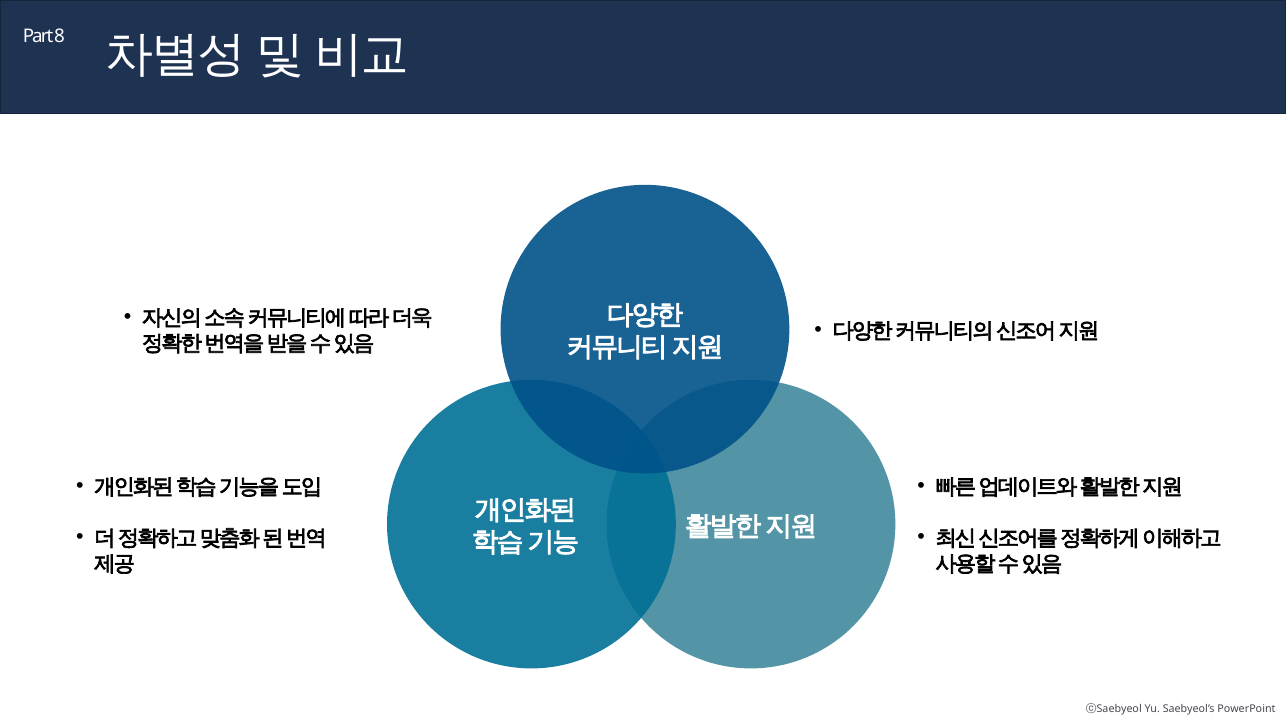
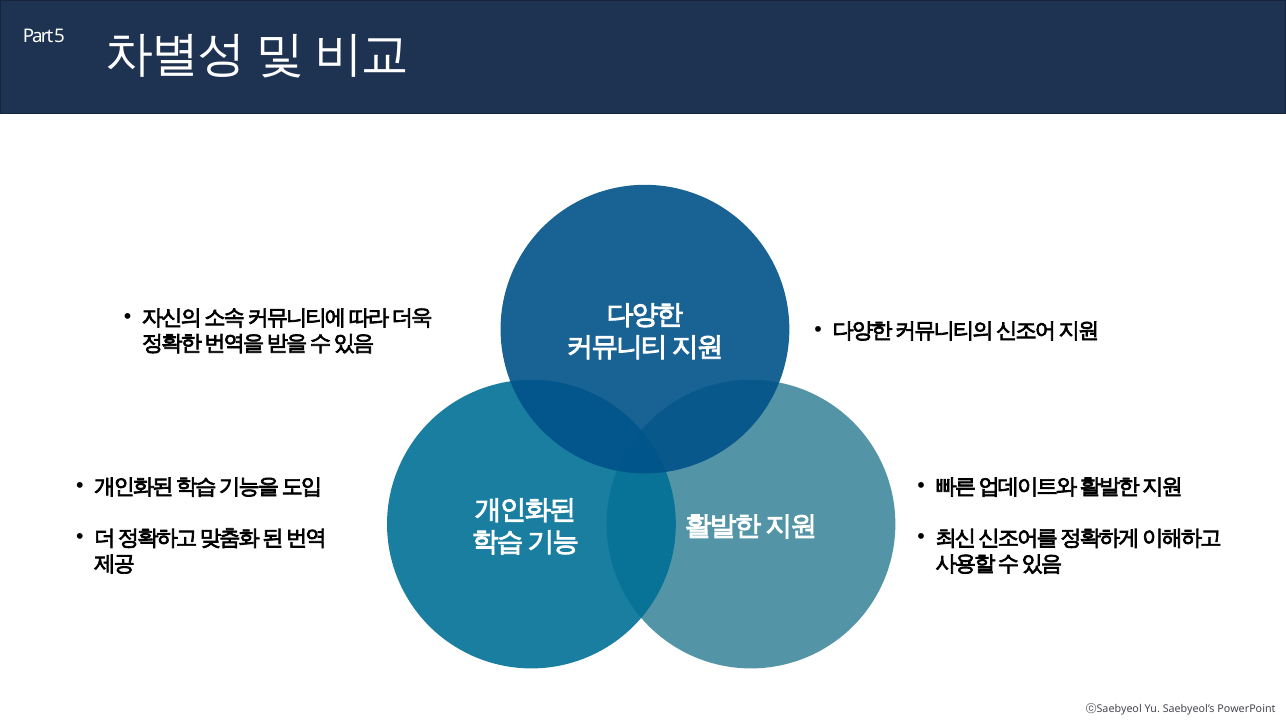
8: 8 -> 5
